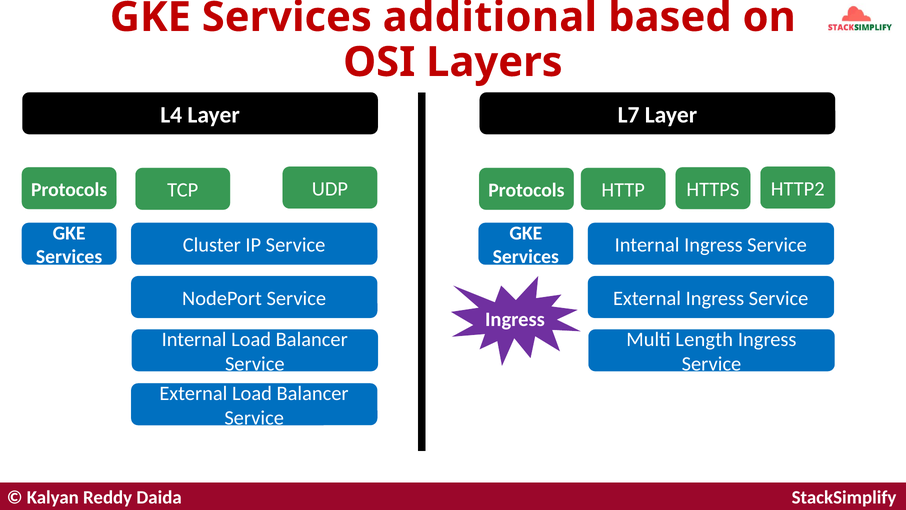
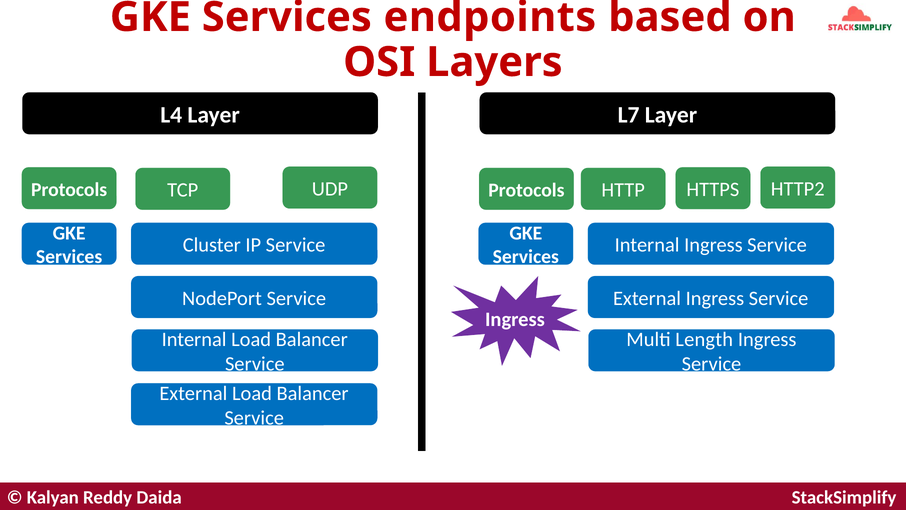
additional: additional -> endpoints
